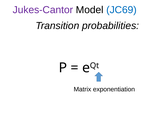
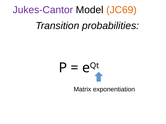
JC69 colour: blue -> orange
